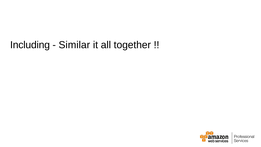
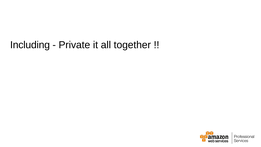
Similar: Similar -> Private
